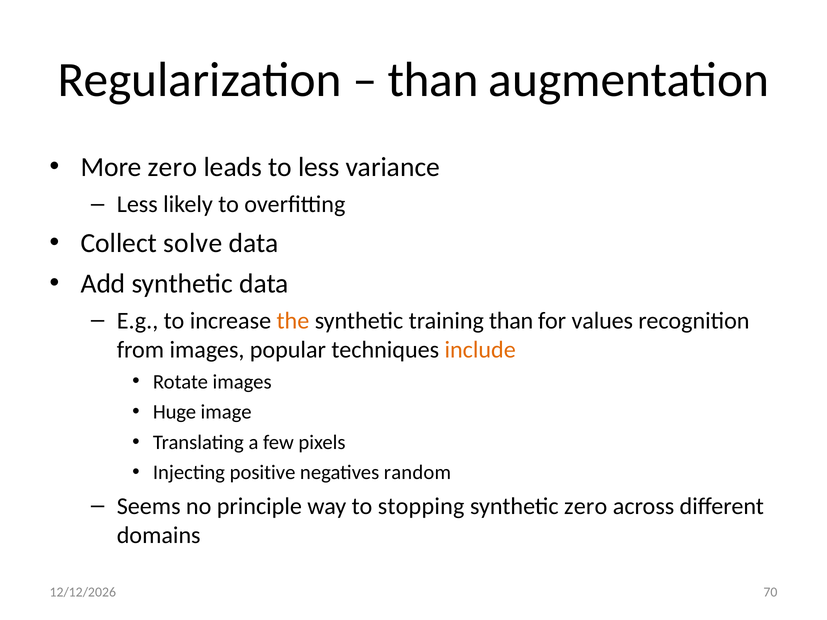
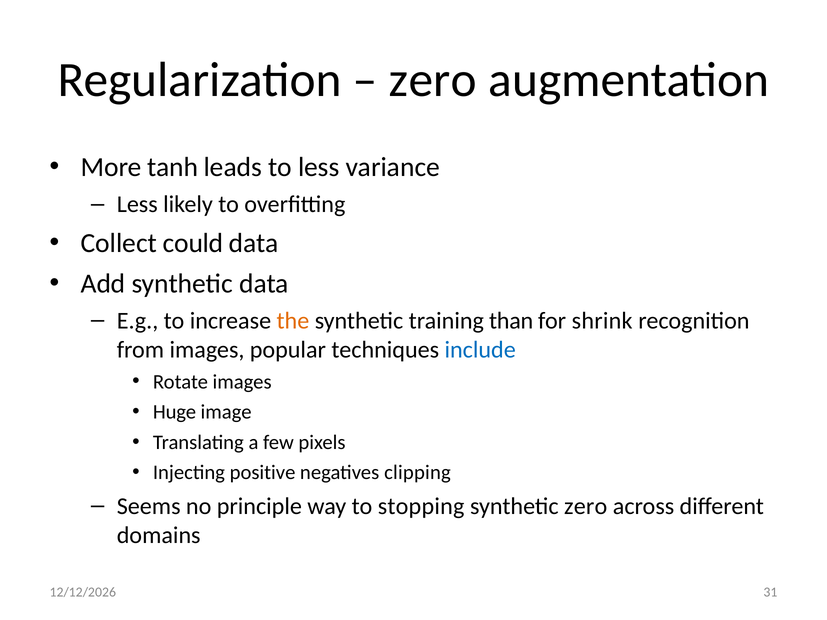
than at (433, 80): than -> zero
More zero: zero -> tanh
solve: solve -> could
values: values -> shrink
include colour: orange -> blue
random: random -> clipping
70: 70 -> 31
